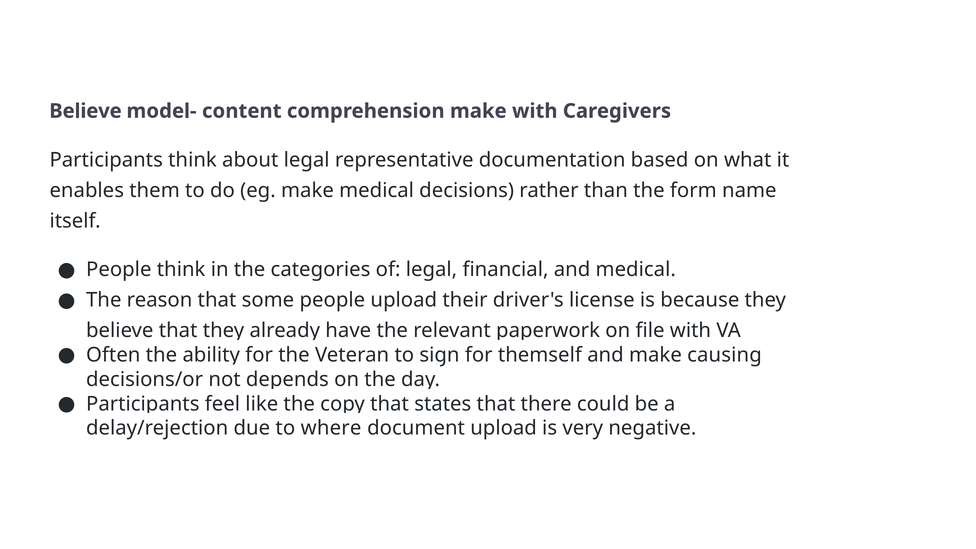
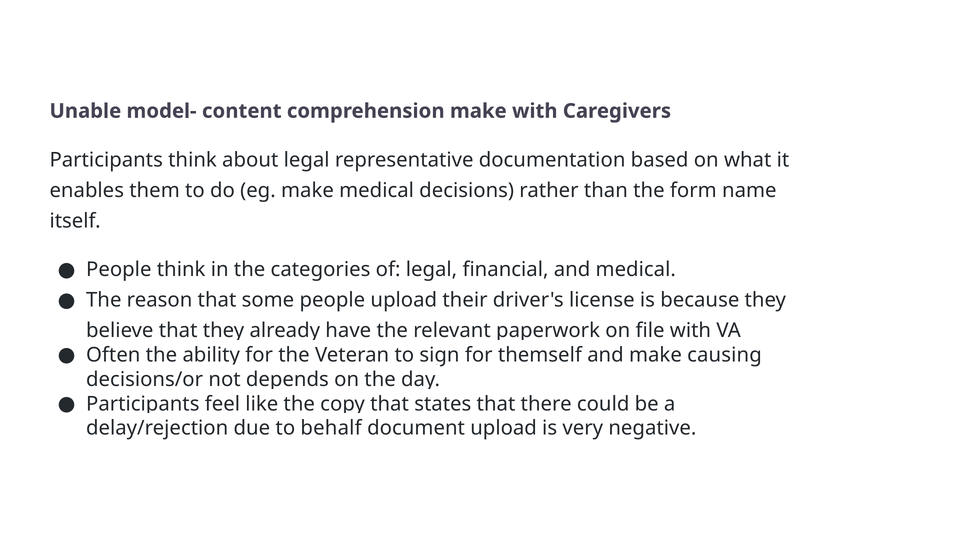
Believe at (85, 111): Believe -> Unable
where: where -> behalf
